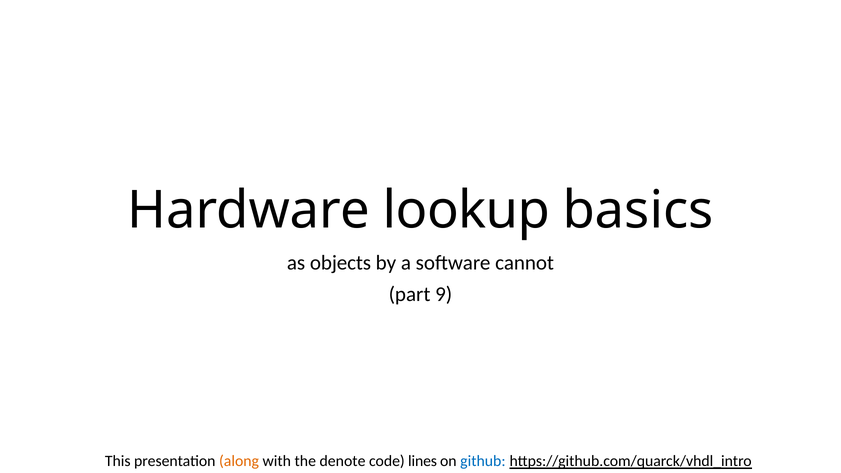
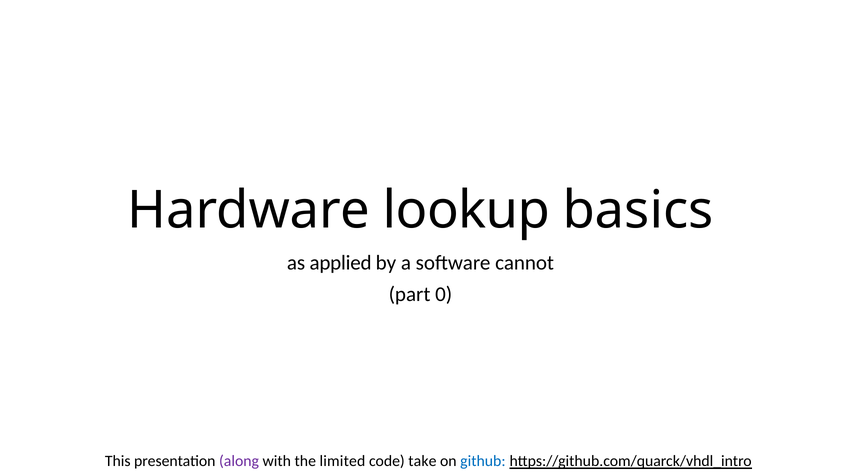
objects: objects -> applied
9: 9 -> 0
along colour: orange -> purple
denote: denote -> limited
lines: lines -> take
